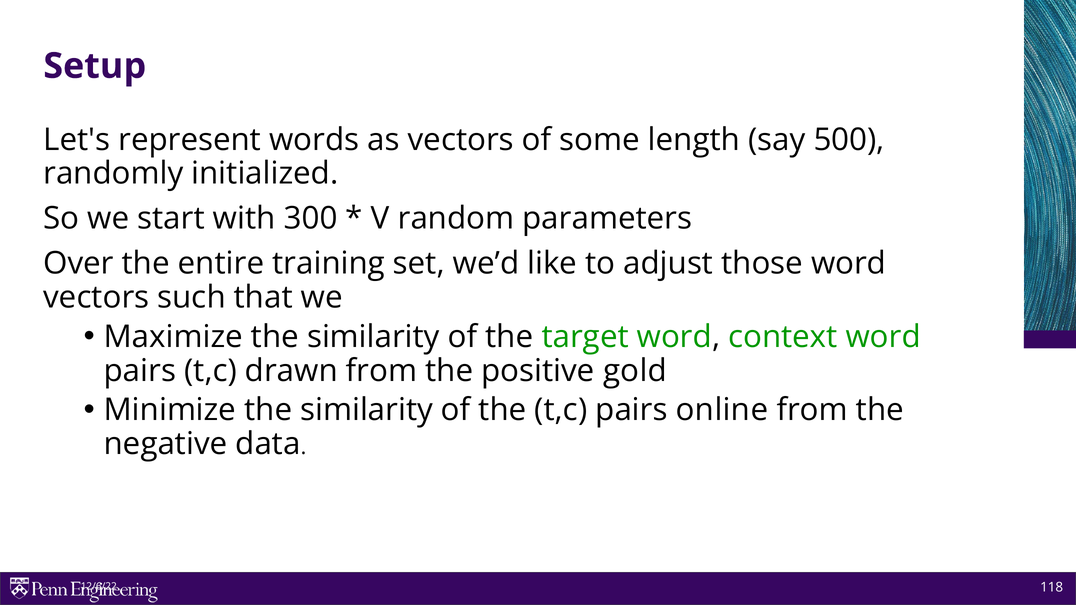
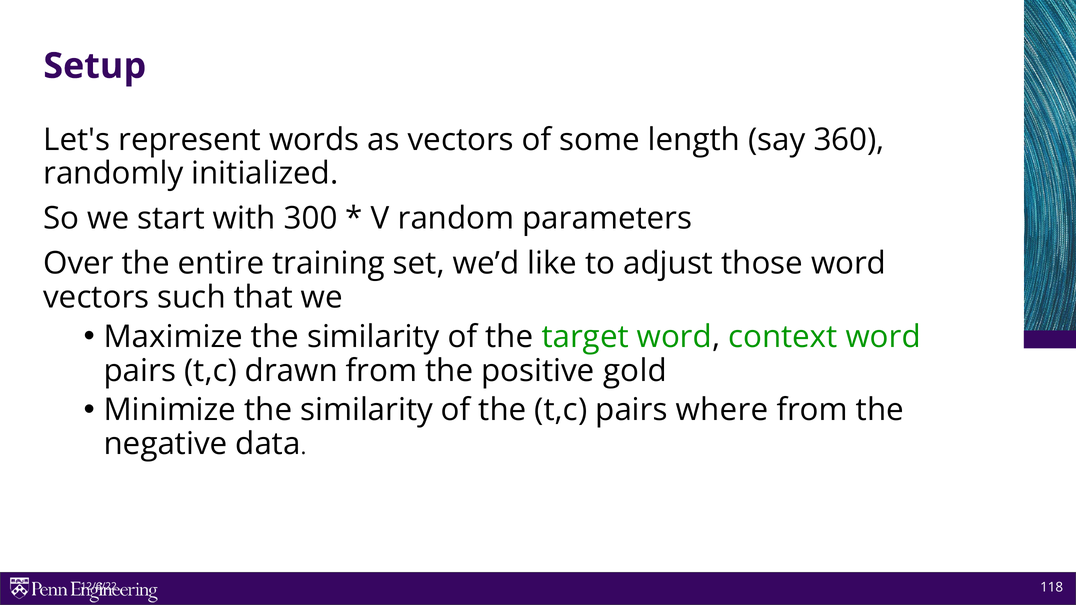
500: 500 -> 360
online: online -> where
